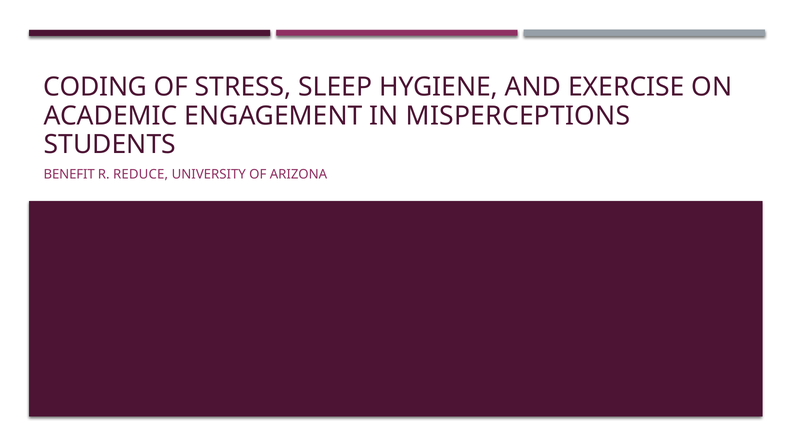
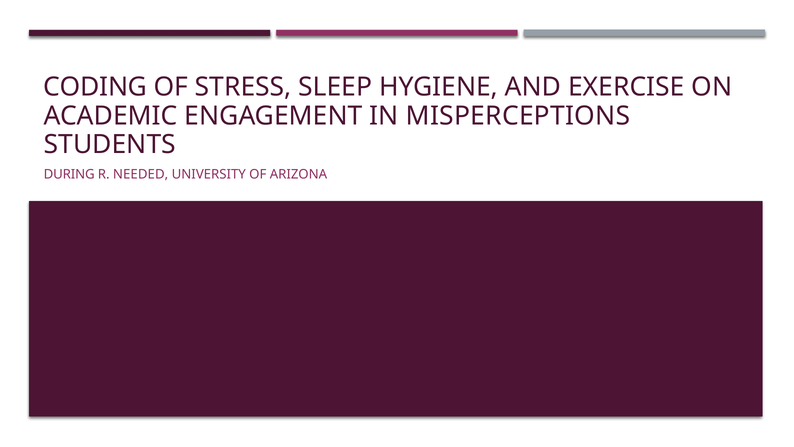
BENEFIT: BENEFIT -> DURING
REDUCE: REDUCE -> NEEDED
